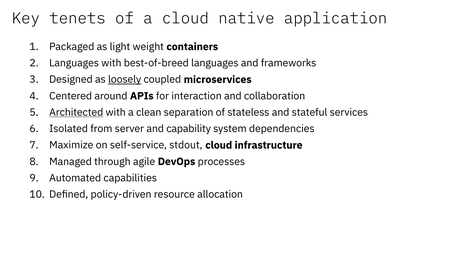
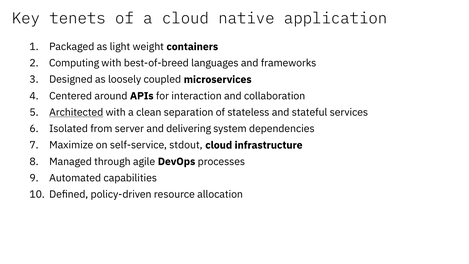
Languages at (74, 63): Languages -> Computing
loosely underline: present -> none
capability: capability -> delivering
